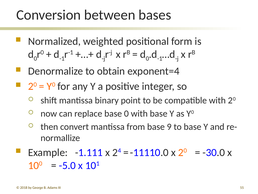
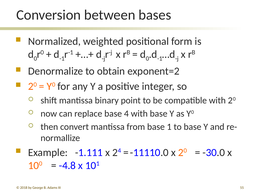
exponent=4: exponent=4 -> exponent=2
base 0: 0 -> 4
9: 9 -> 1
-5.0: -5.0 -> -4.8
